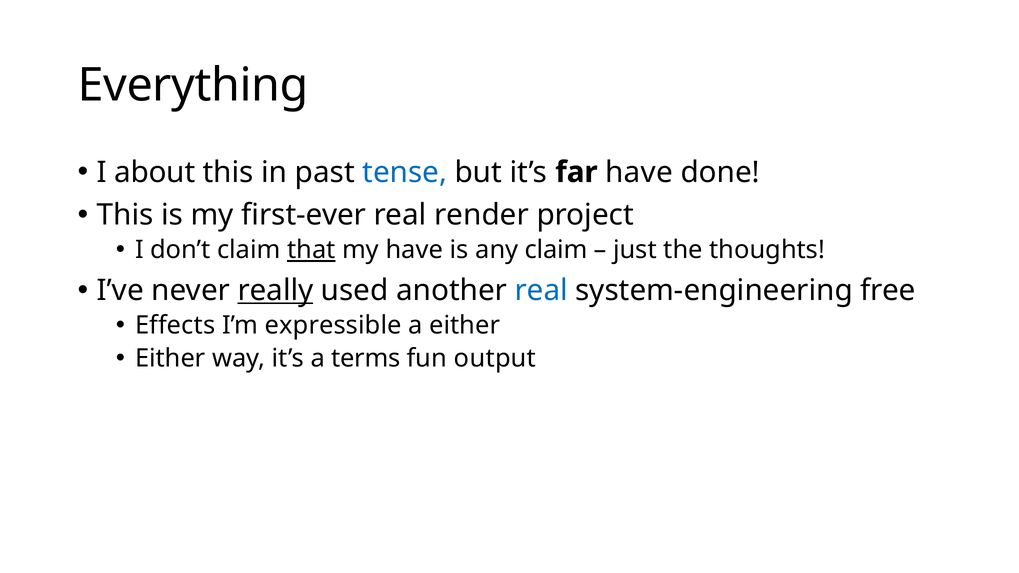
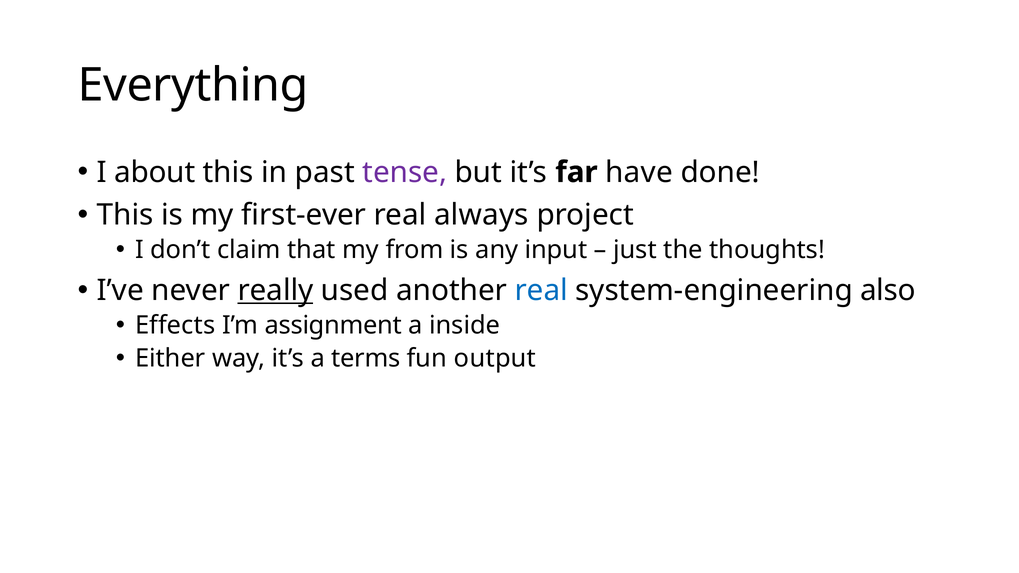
tense colour: blue -> purple
render: render -> always
that underline: present -> none
my have: have -> from
any claim: claim -> input
free: free -> also
expressible: expressible -> assignment
a either: either -> inside
